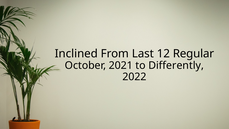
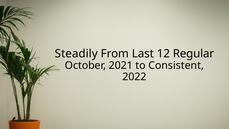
Inclined: Inclined -> Steadily
Differently: Differently -> Consistent
